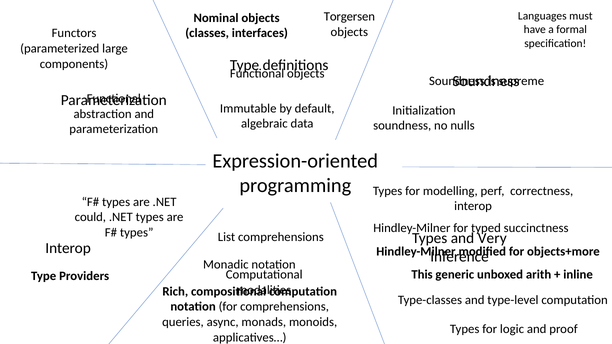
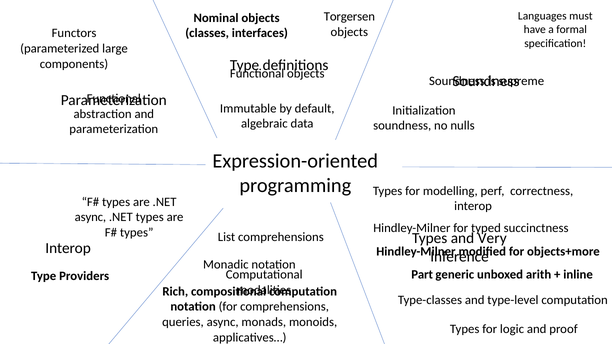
could at (90, 217): could -> async
This: This -> Part
